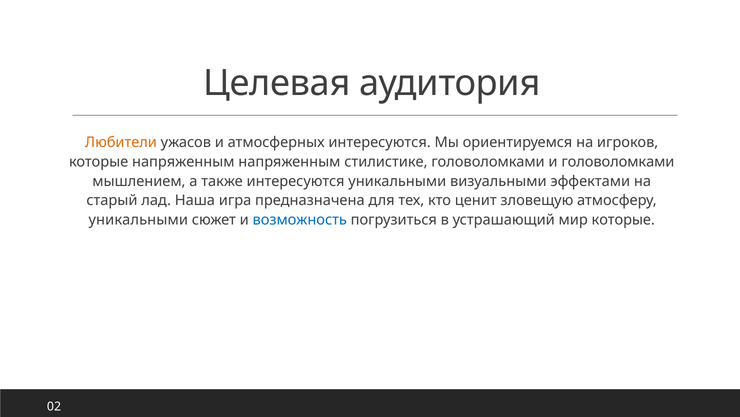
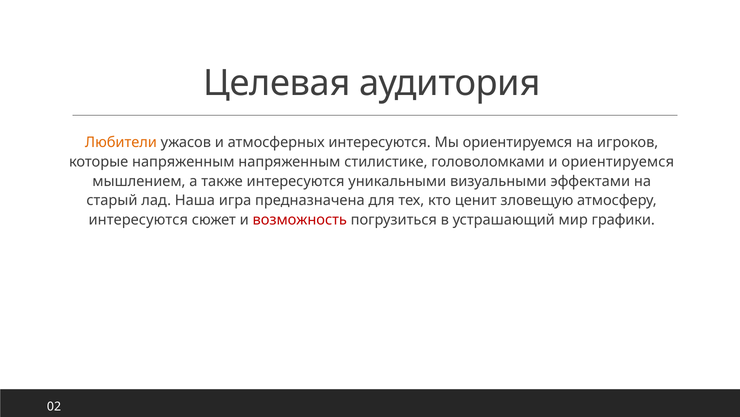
и головоломками: головоломками -> ориентируемся
уникальными at (138, 220): уникальными -> интересуются
возможность colour: blue -> red
мир которые: которые -> графики
